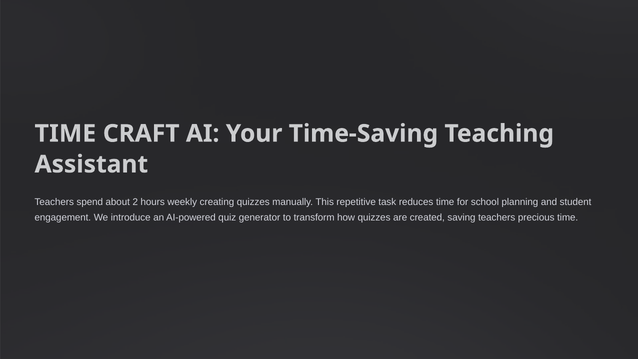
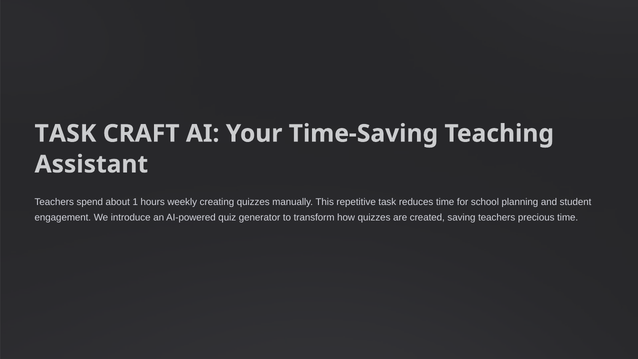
TIME at (65, 134): TIME -> TASK
2: 2 -> 1
